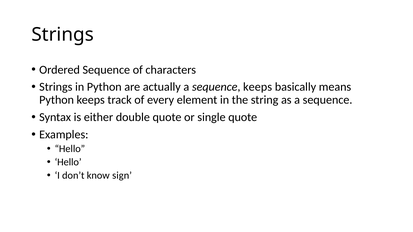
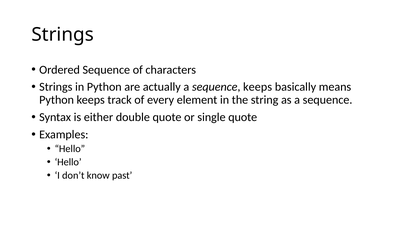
sign: sign -> past
